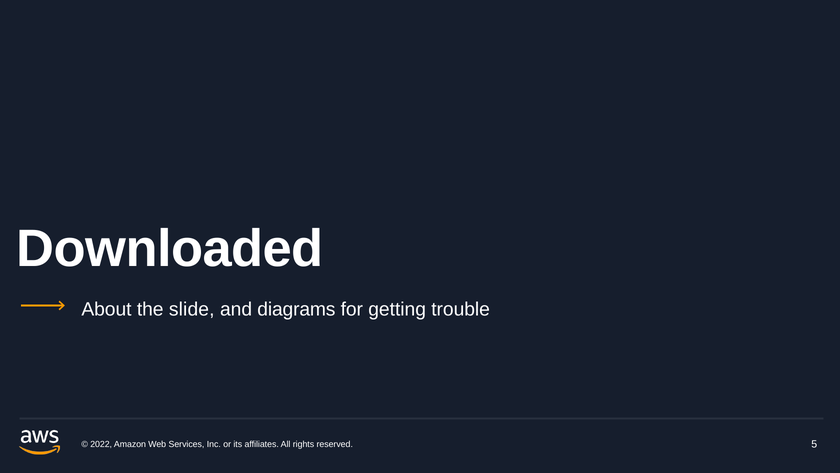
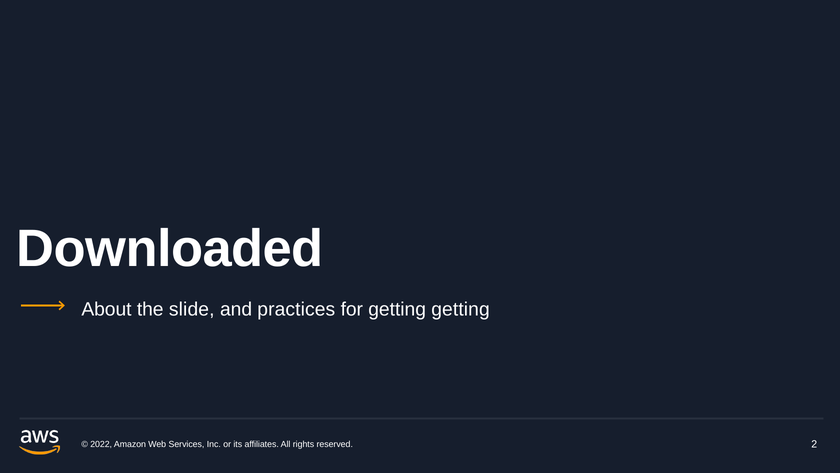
diagrams: diagrams -> practices
getting trouble: trouble -> getting
5: 5 -> 2
